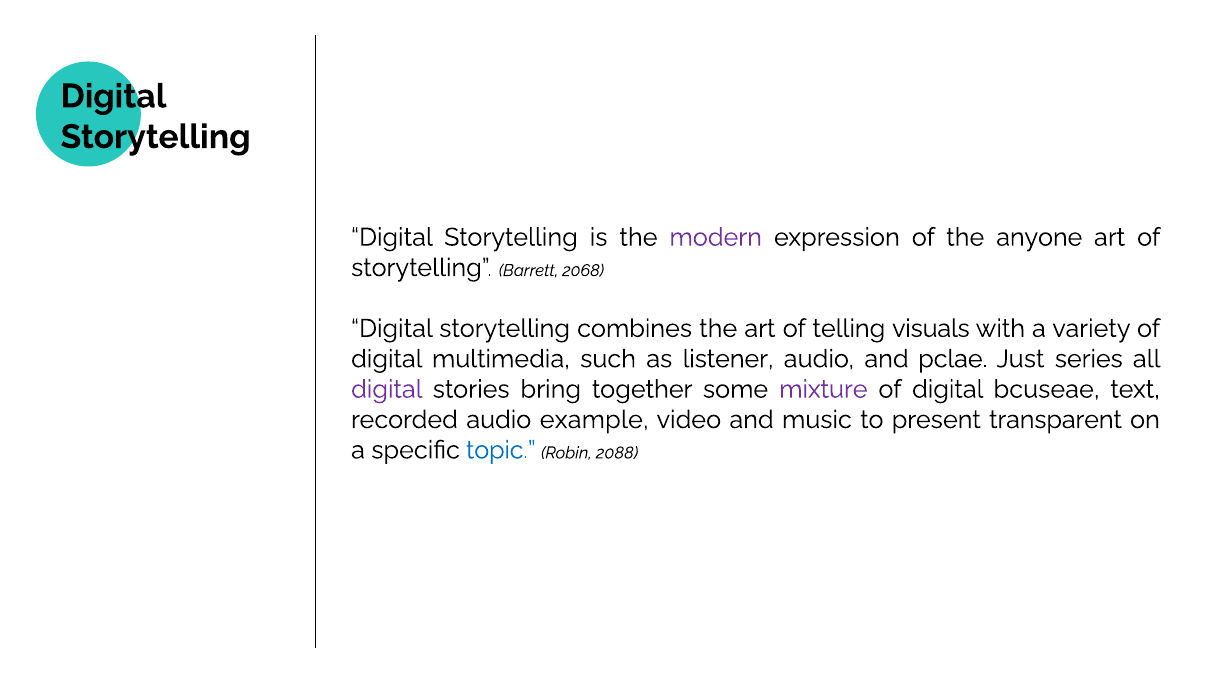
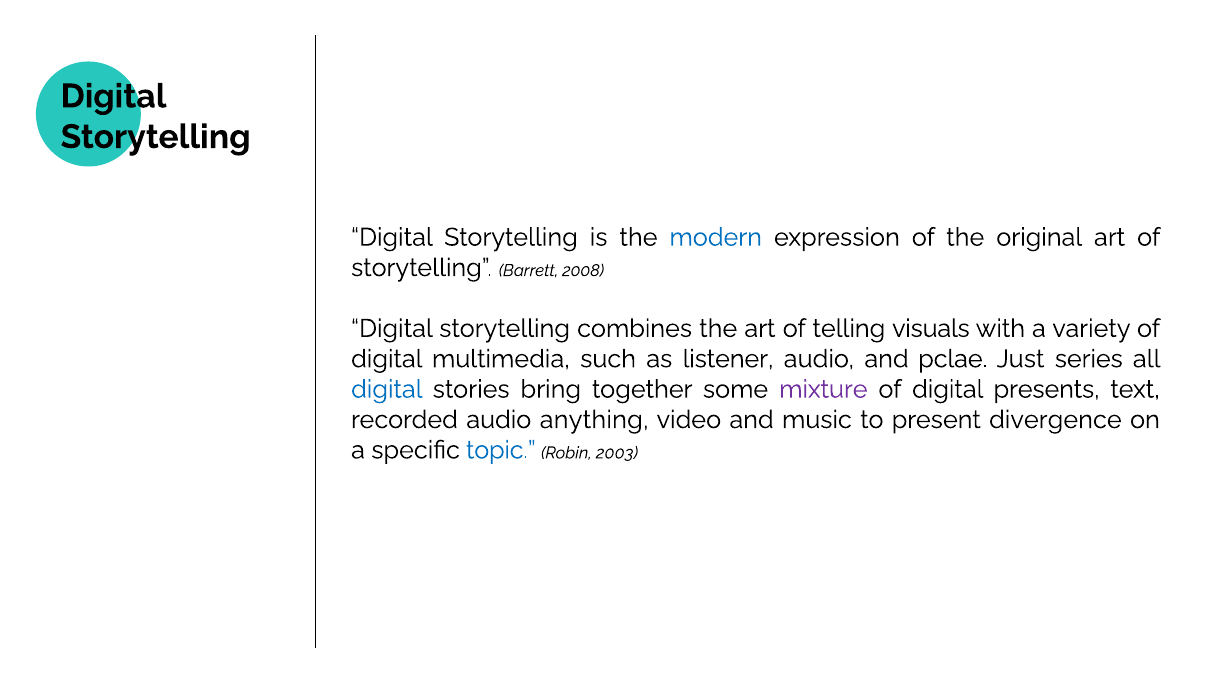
modern colour: purple -> blue
anyone: anyone -> original
2068: 2068 -> 2008
digital at (387, 389) colour: purple -> blue
bcuseae: bcuseae -> presents
example: example -> anything
transparent: transparent -> divergence
2088: 2088 -> 2003
